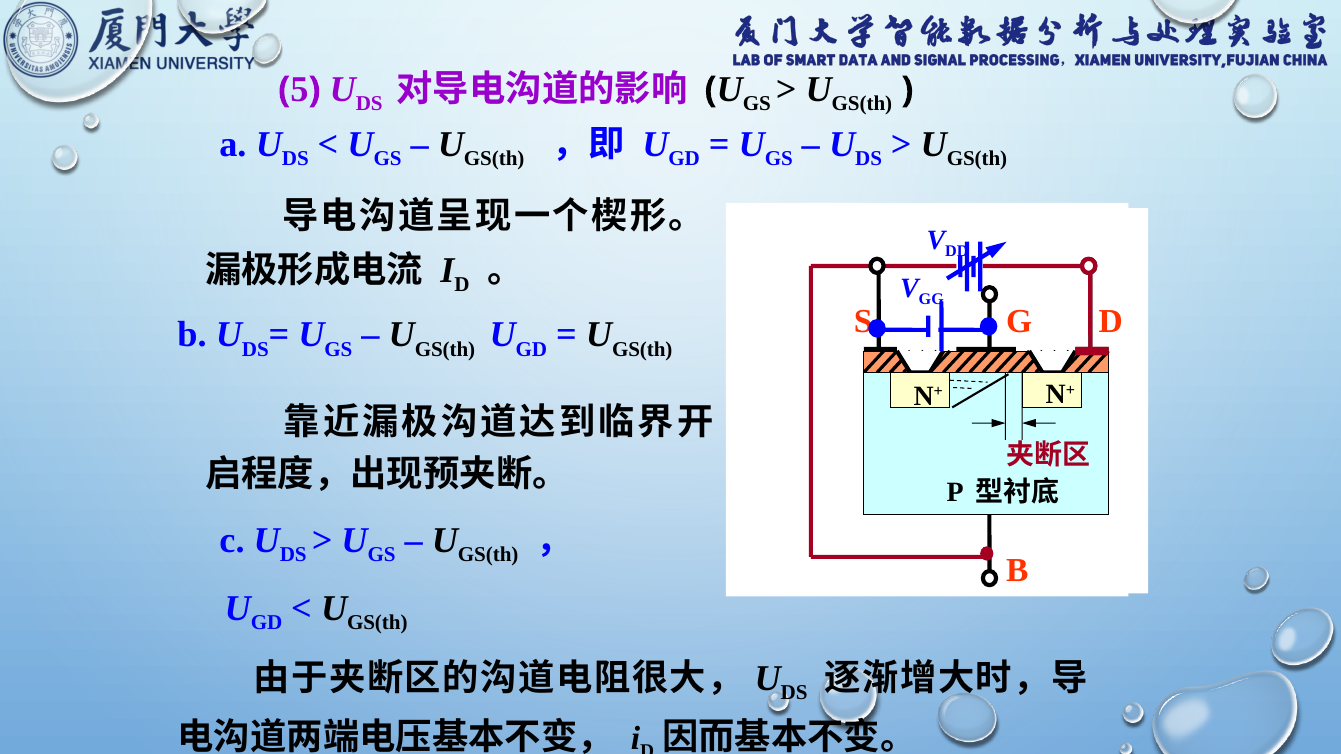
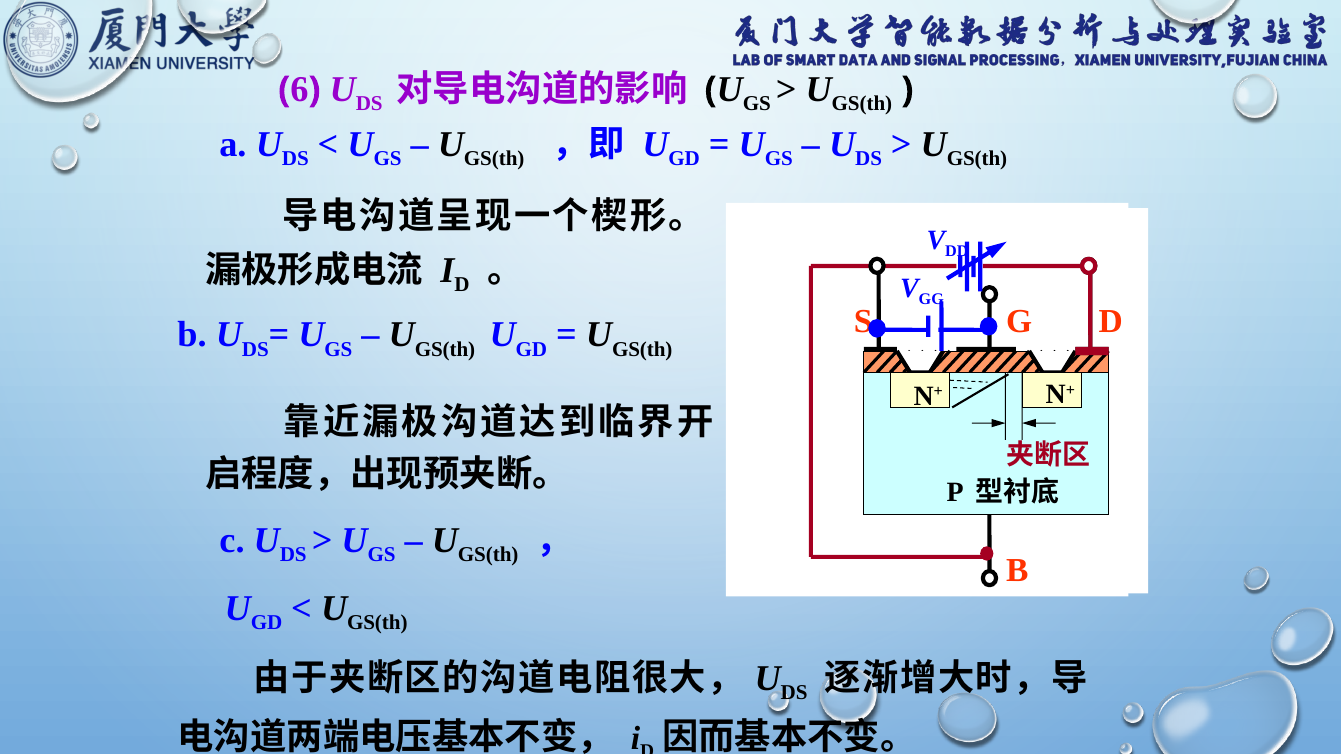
5: 5 -> 6
